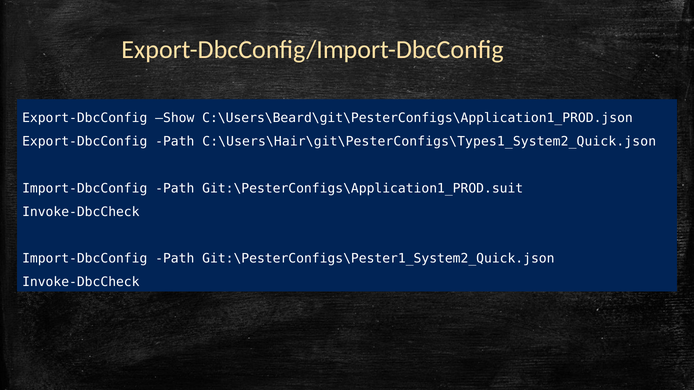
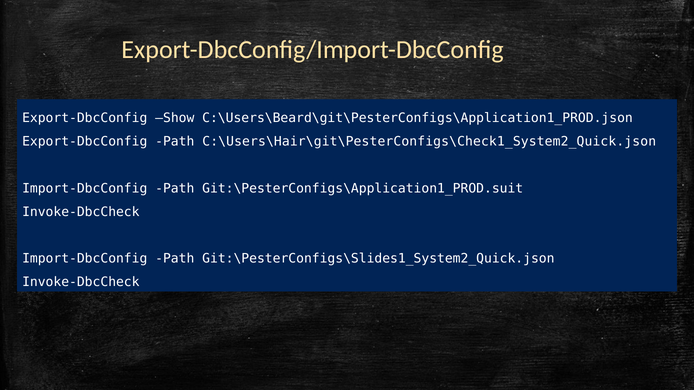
C:\Users\Hair\git\PesterConfigs\Types1_System2_Quick.json: C:\Users\Hair\git\PesterConfigs\Types1_System2_Quick.json -> C:\Users\Hair\git\PesterConfigs\Check1_System2_Quick.json
Git:\PesterConfigs\Pester1_System2_Quick.json: Git:\PesterConfigs\Pester1_System2_Quick.json -> Git:\PesterConfigs\Slides1_System2_Quick.json
